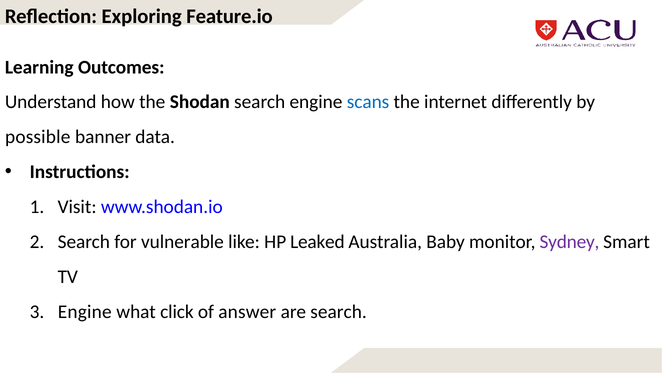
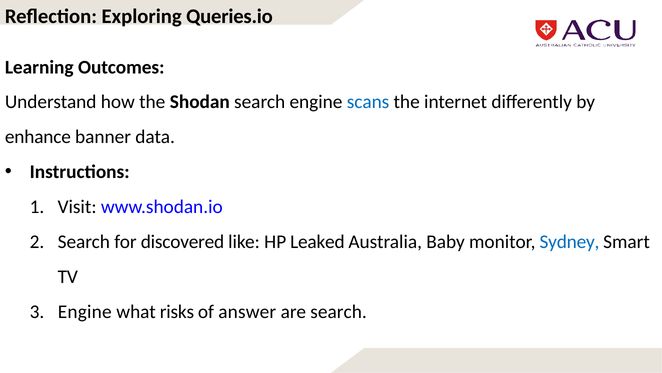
Feature.io: Feature.io -> Queries.io
possible: possible -> enhance
vulnerable: vulnerable -> discovered
Sydney colour: purple -> blue
click: click -> risks
